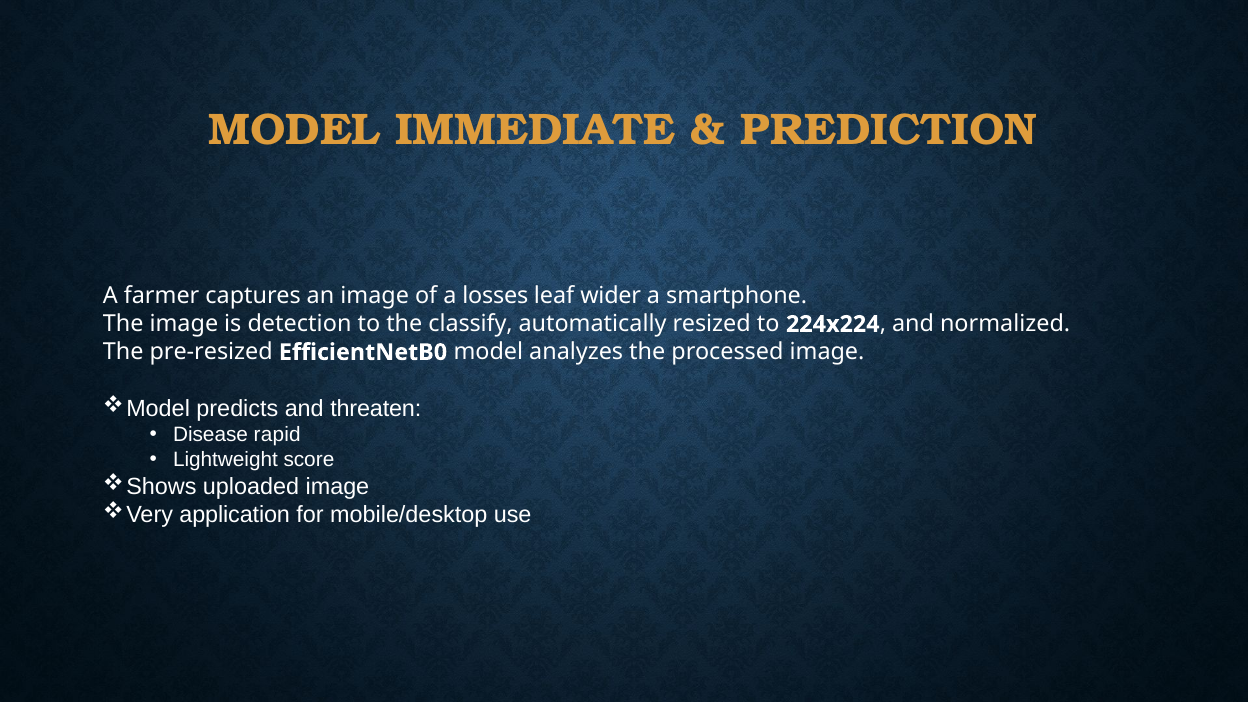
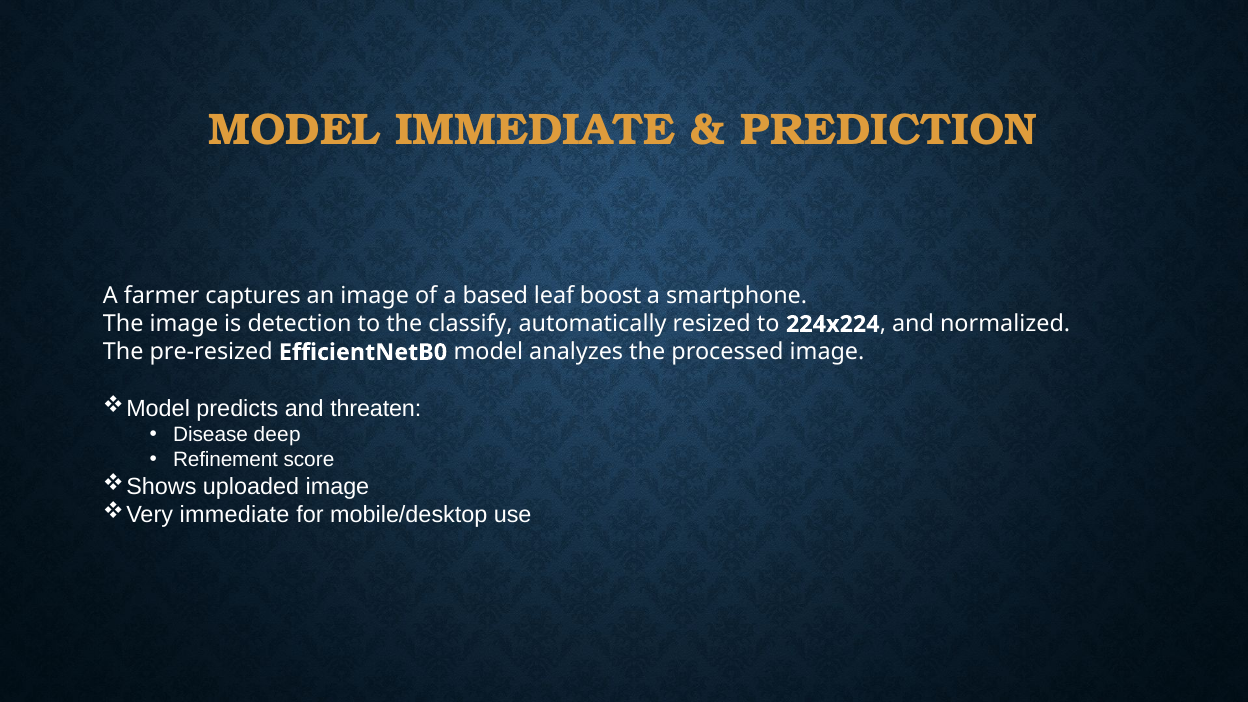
losses: losses -> based
wider: wider -> boost
rapid: rapid -> deep
Lightweight: Lightweight -> Refinement
application at (235, 514): application -> immediate
